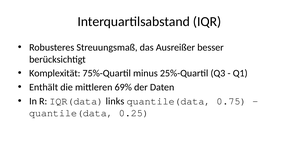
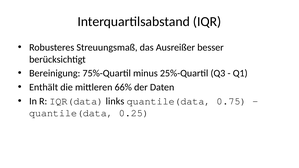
Komplexität: Komplexität -> Bereinigung
69%: 69% -> 66%
